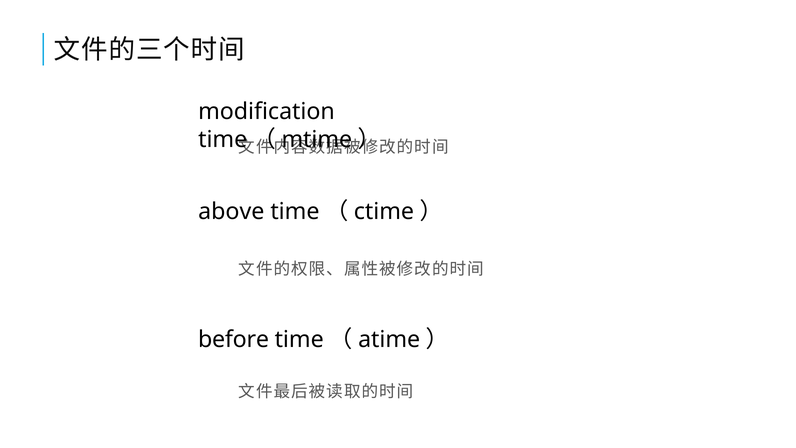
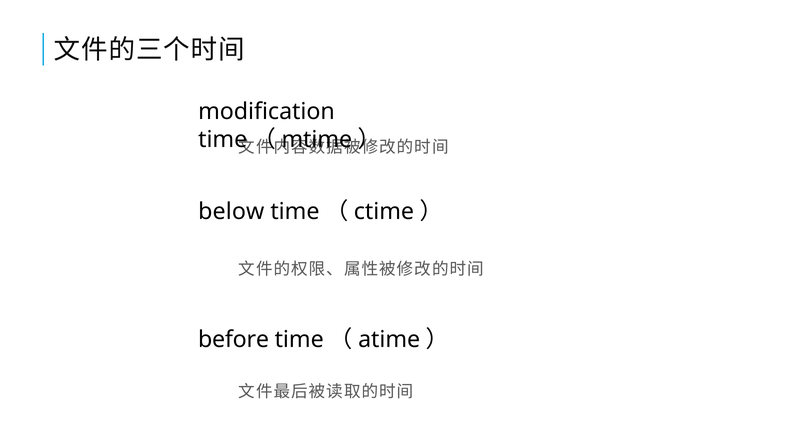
above: above -> below
